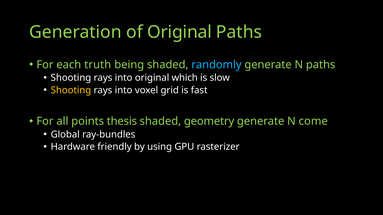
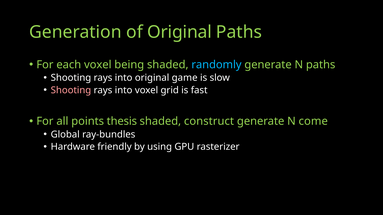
each truth: truth -> voxel
which: which -> game
Shooting at (71, 90) colour: yellow -> pink
geometry: geometry -> construct
